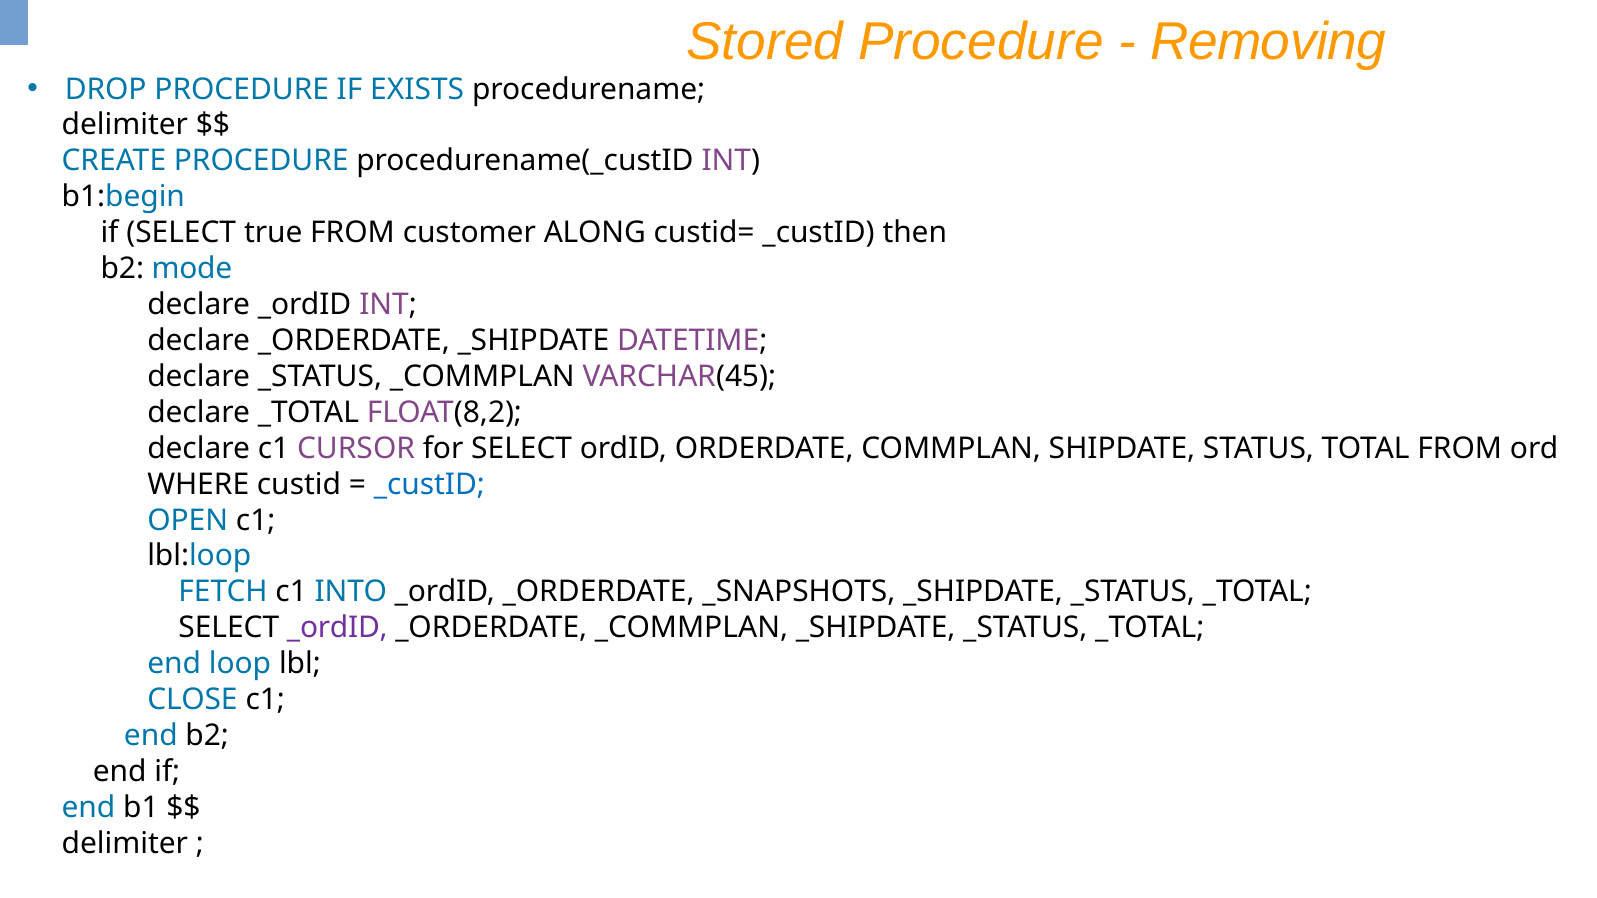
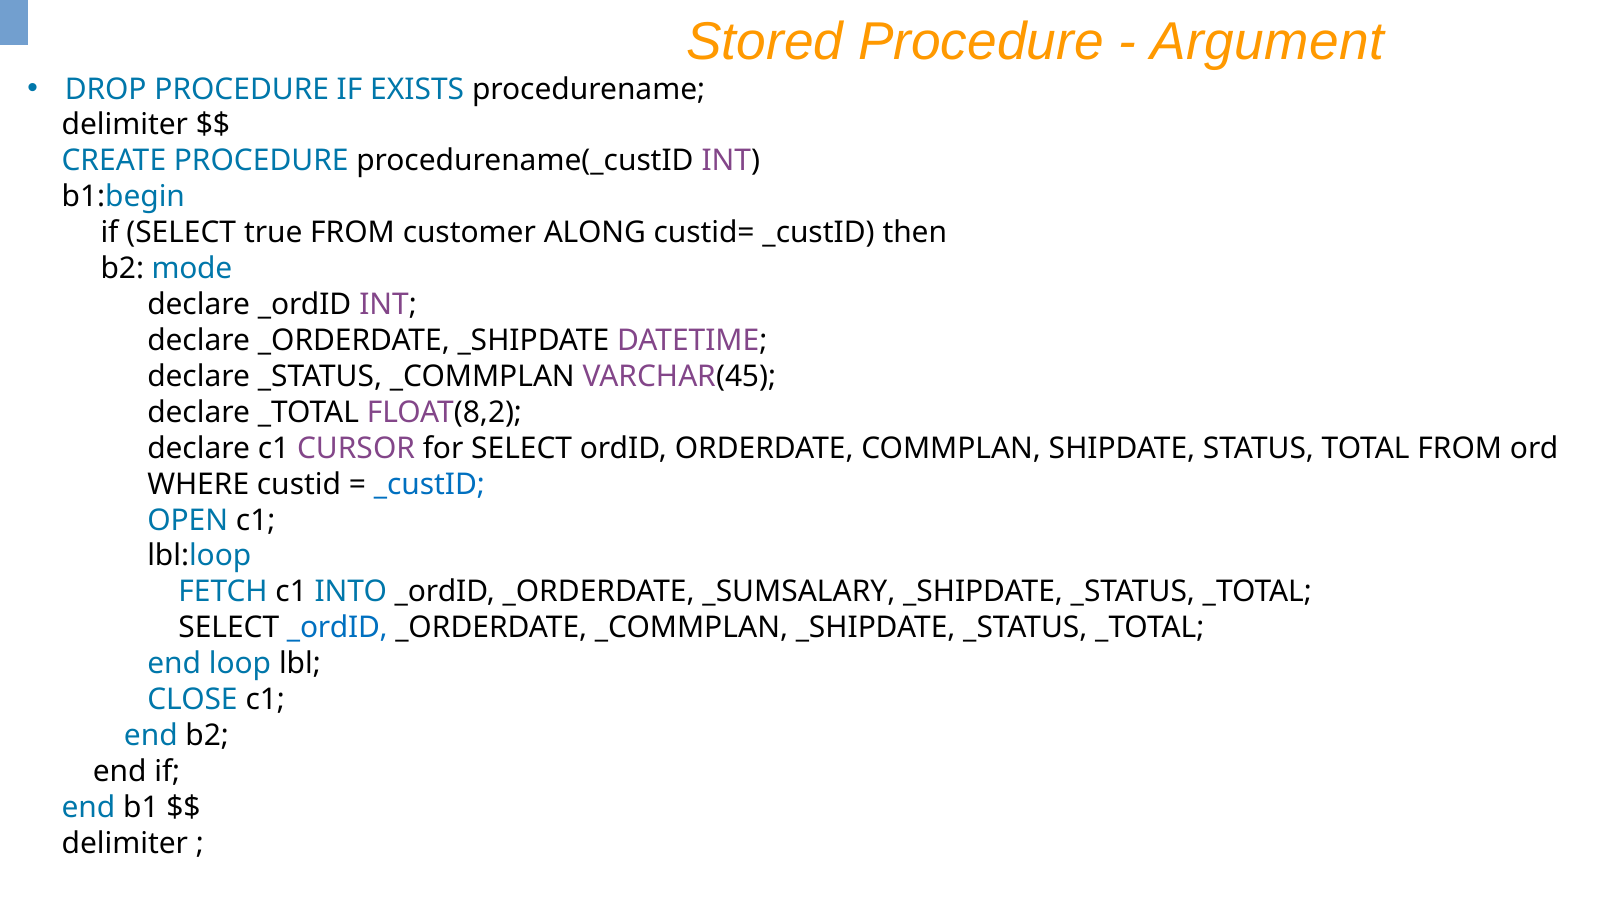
Removing: Removing -> Argument
_SNAPSHOTS: _SNAPSHOTS -> _SUMSALARY
_ordID at (337, 628) colour: purple -> blue
